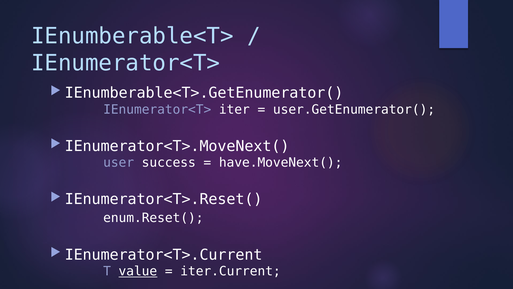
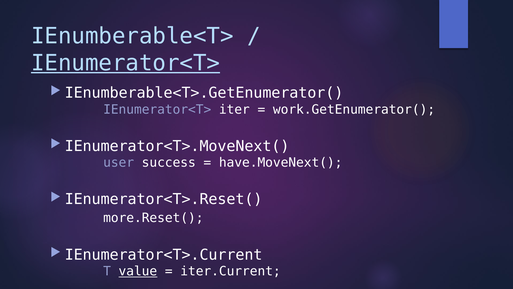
IEnumerator<T> at (126, 63) underline: none -> present
user.GetEnumerator(: user.GetEnumerator( -> work.GetEnumerator(
enum.Reset(: enum.Reset( -> more.Reset(
